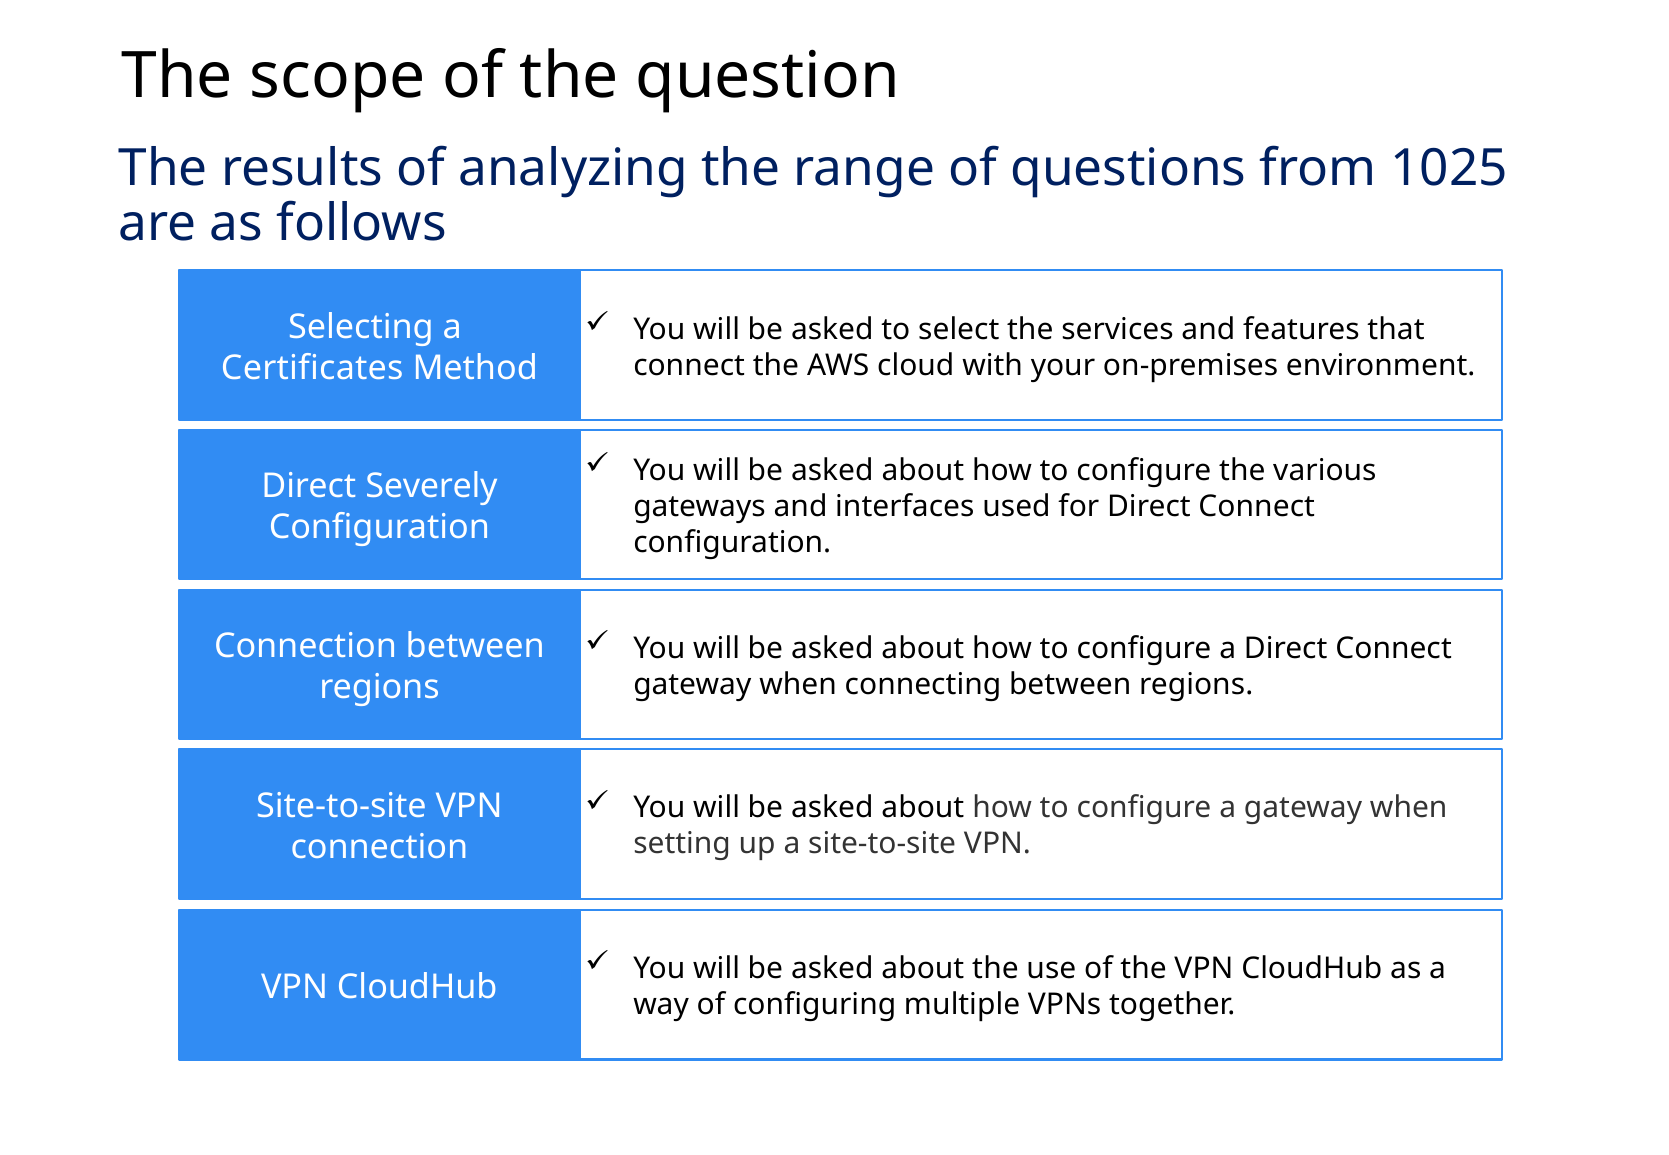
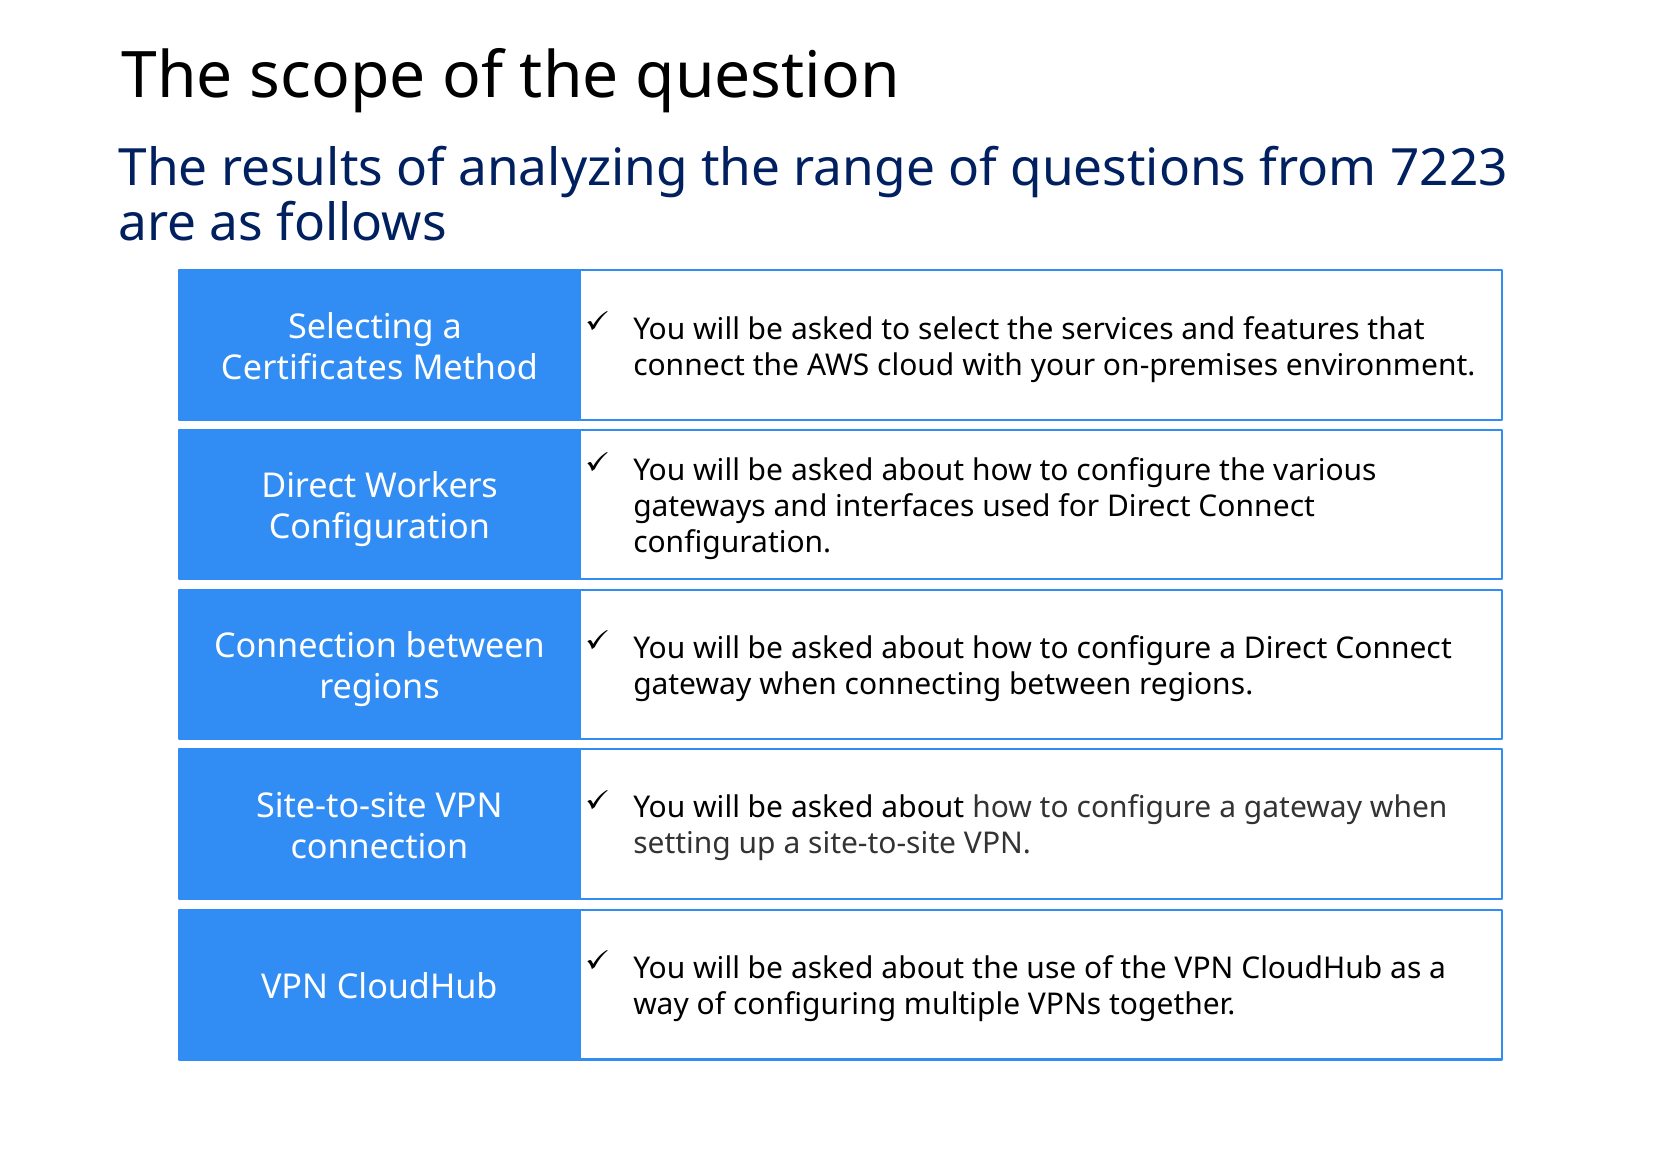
1025: 1025 -> 7223
Severely: Severely -> Workers
